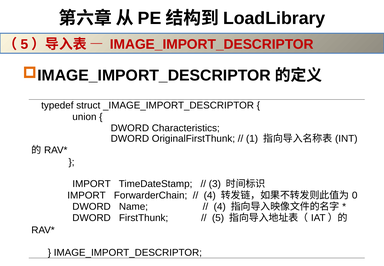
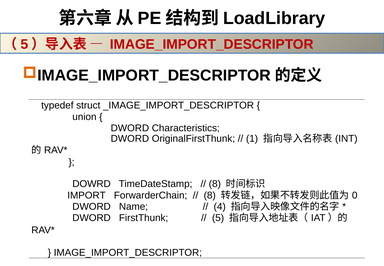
IMPORT at (92, 184): IMPORT -> DOWRD
3 at (215, 184): 3 -> 8
4 at (210, 195): 4 -> 8
